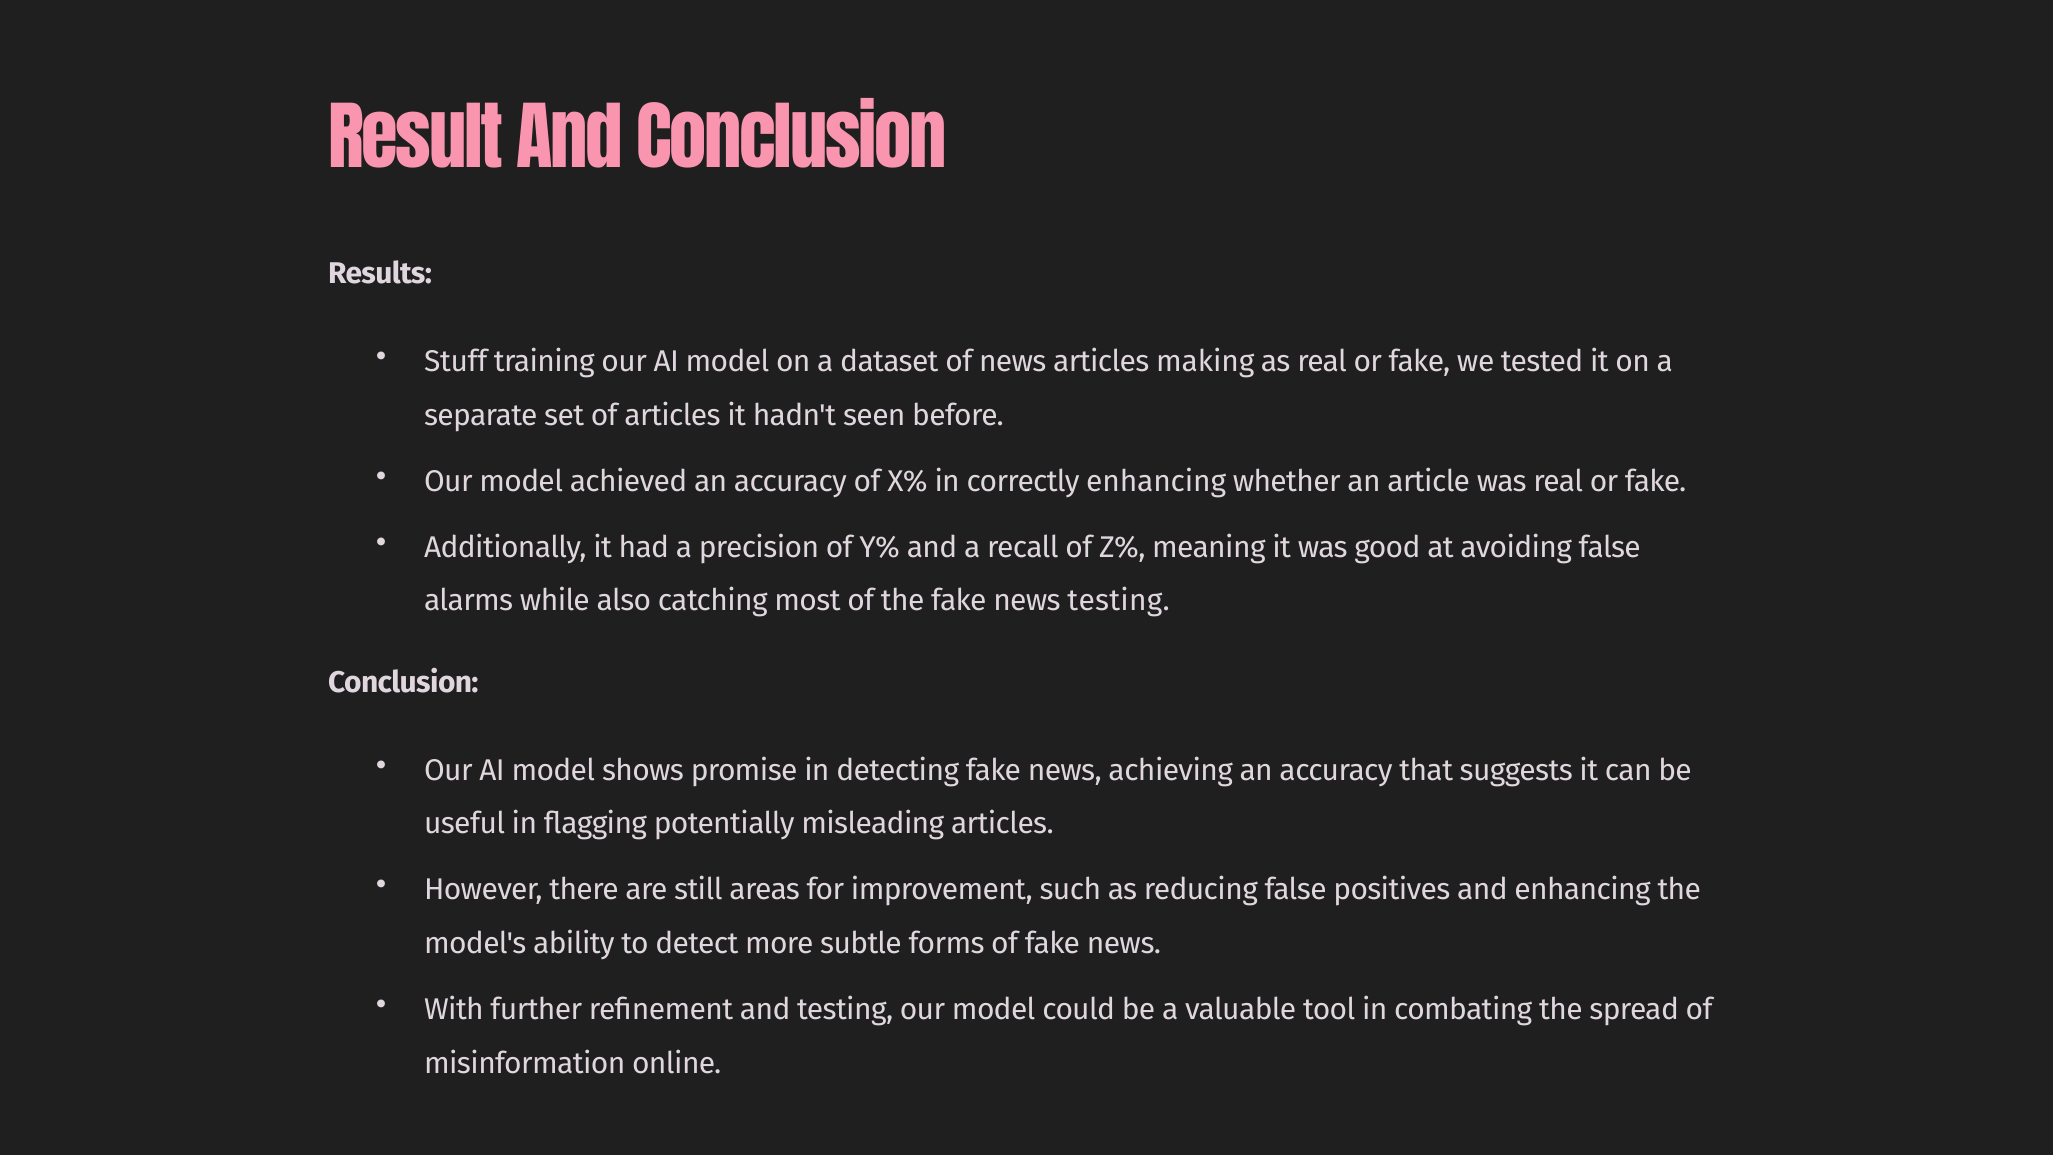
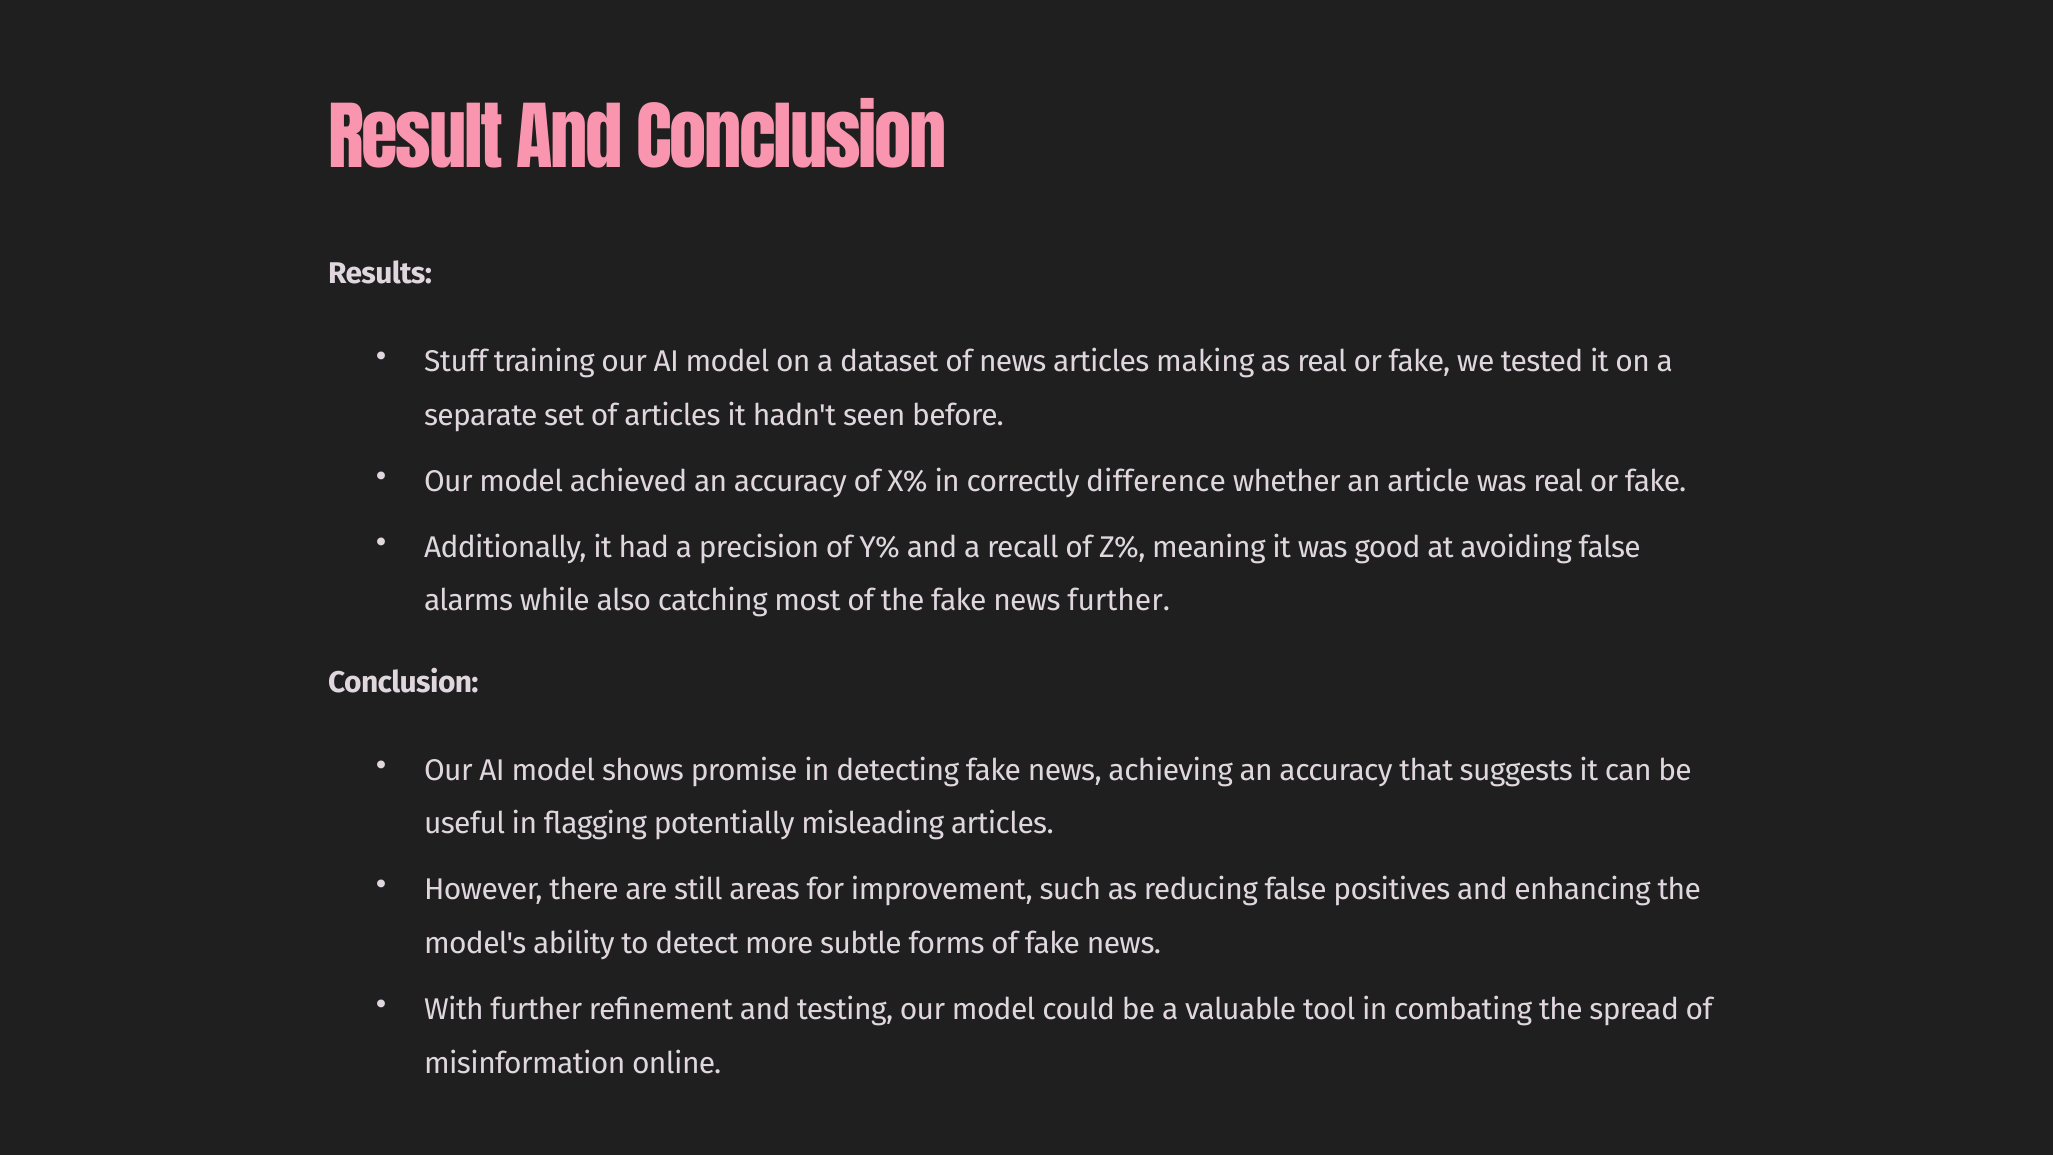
correctly enhancing: enhancing -> difference
news testing: testing -> further
